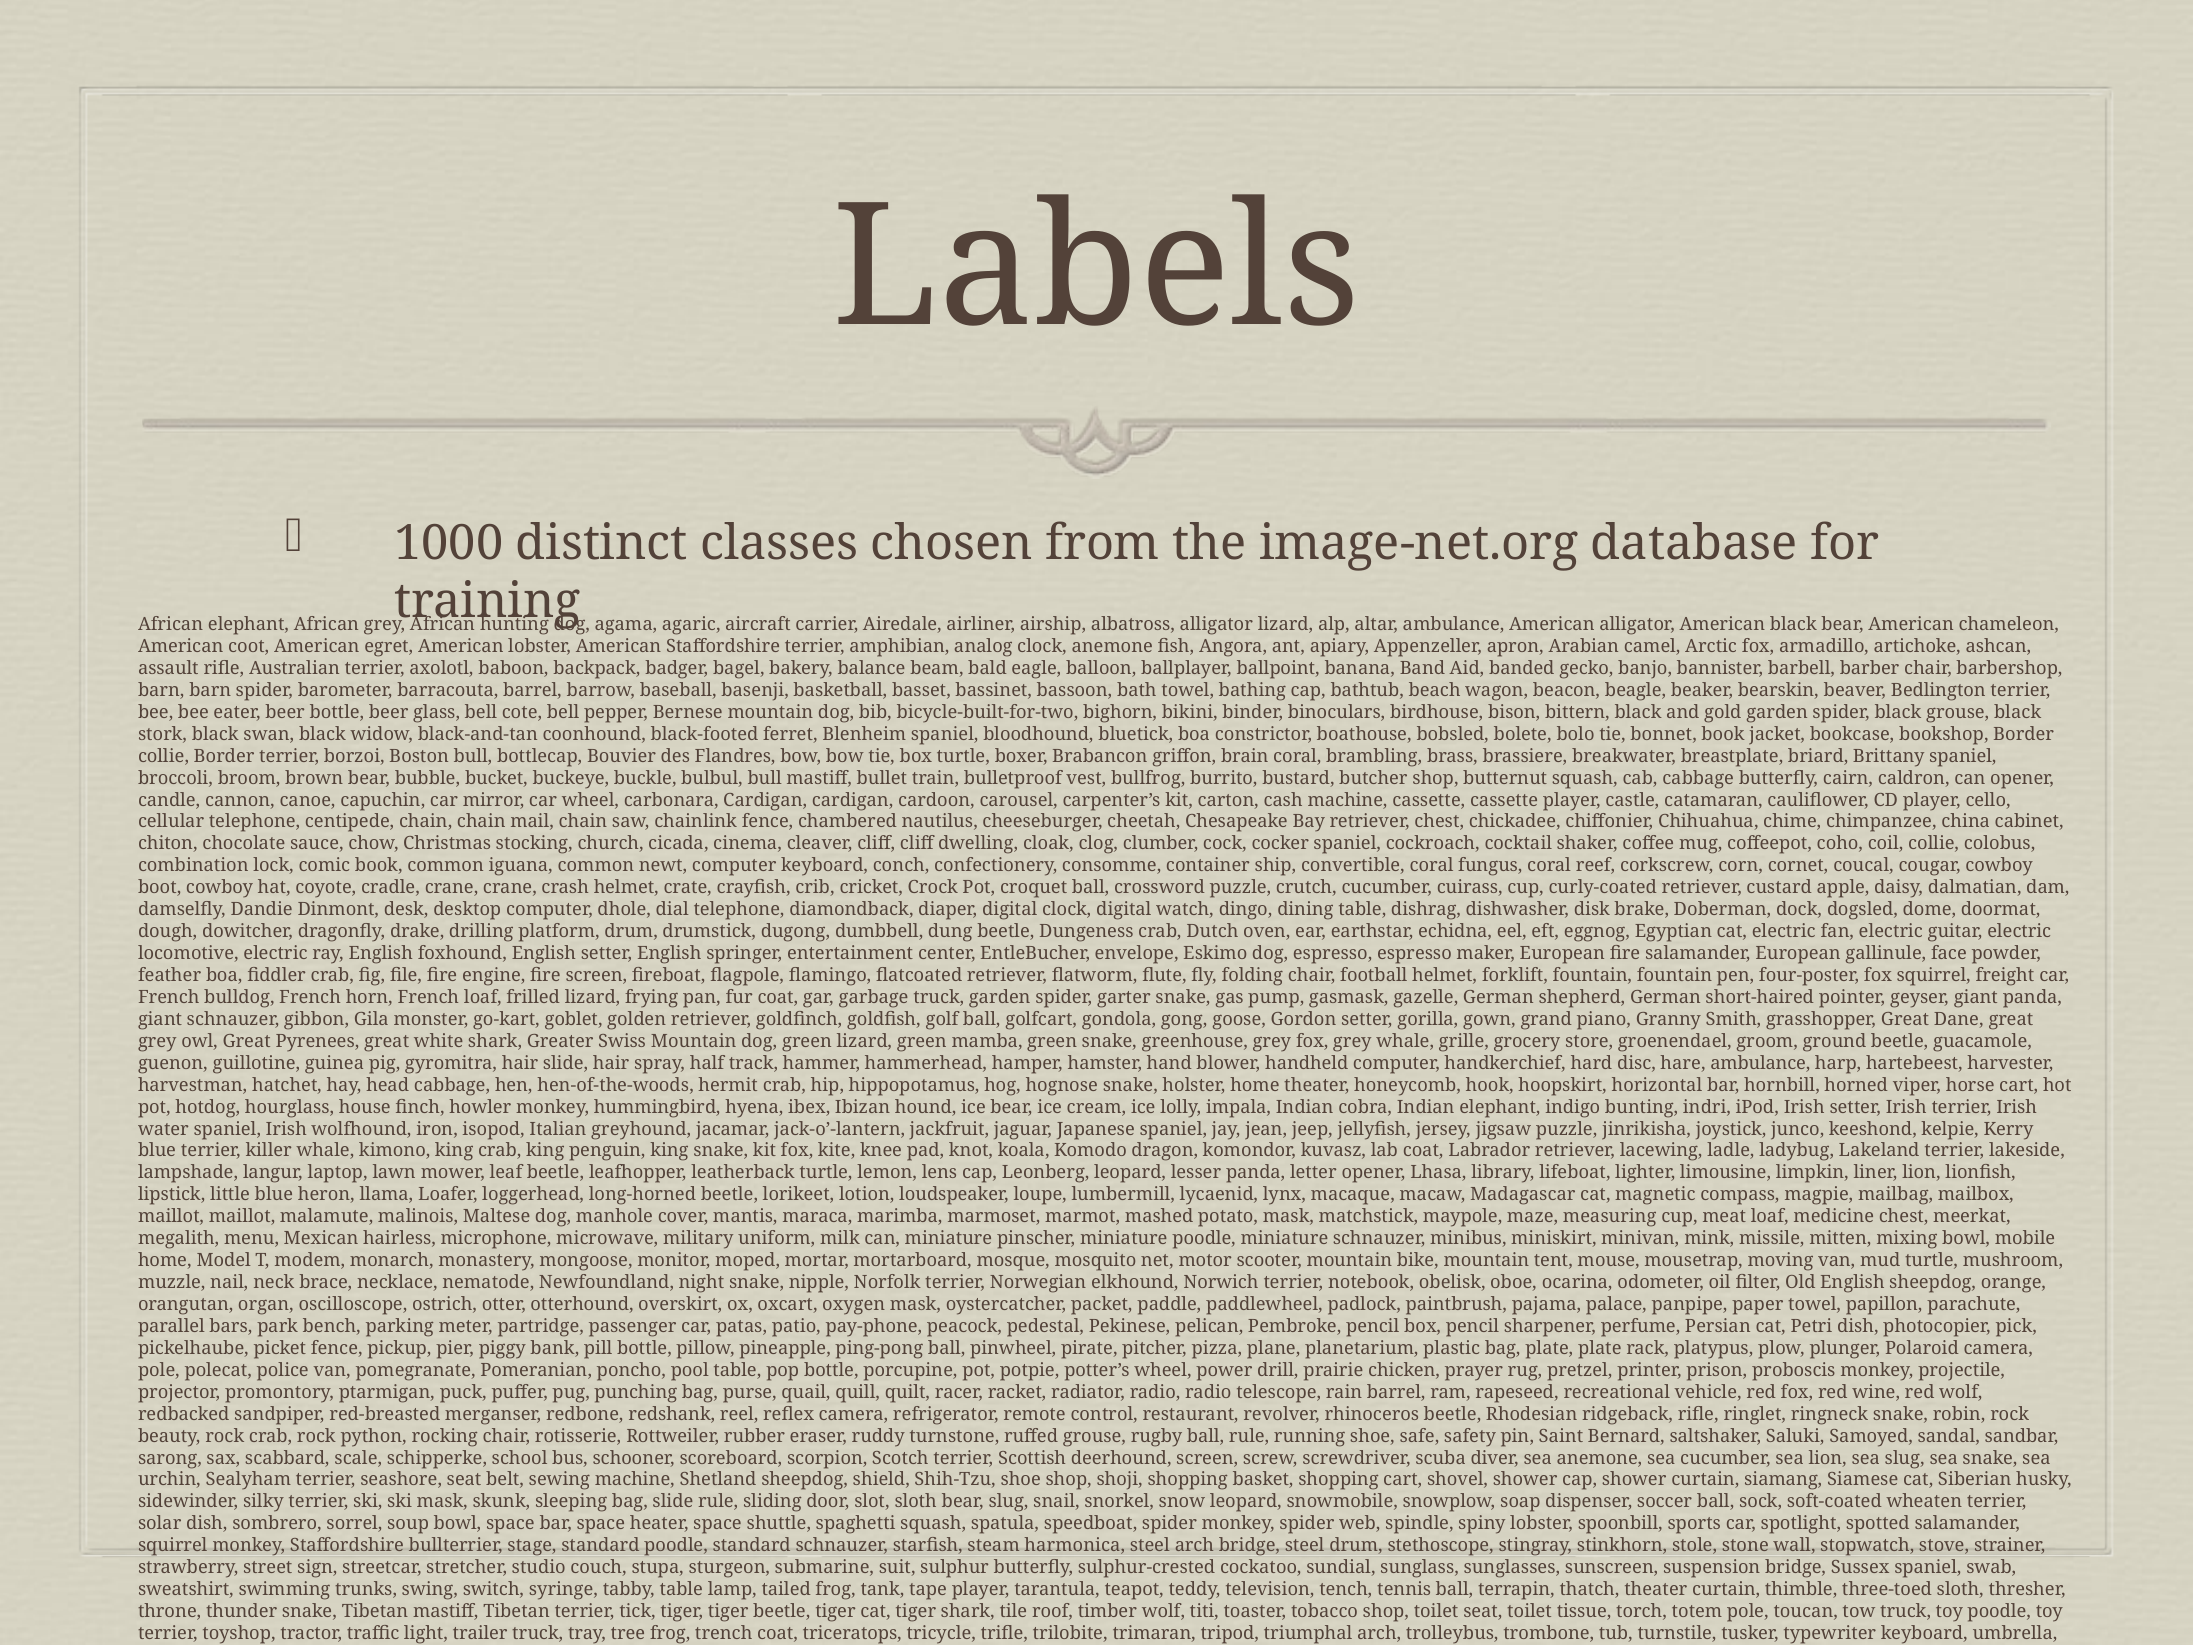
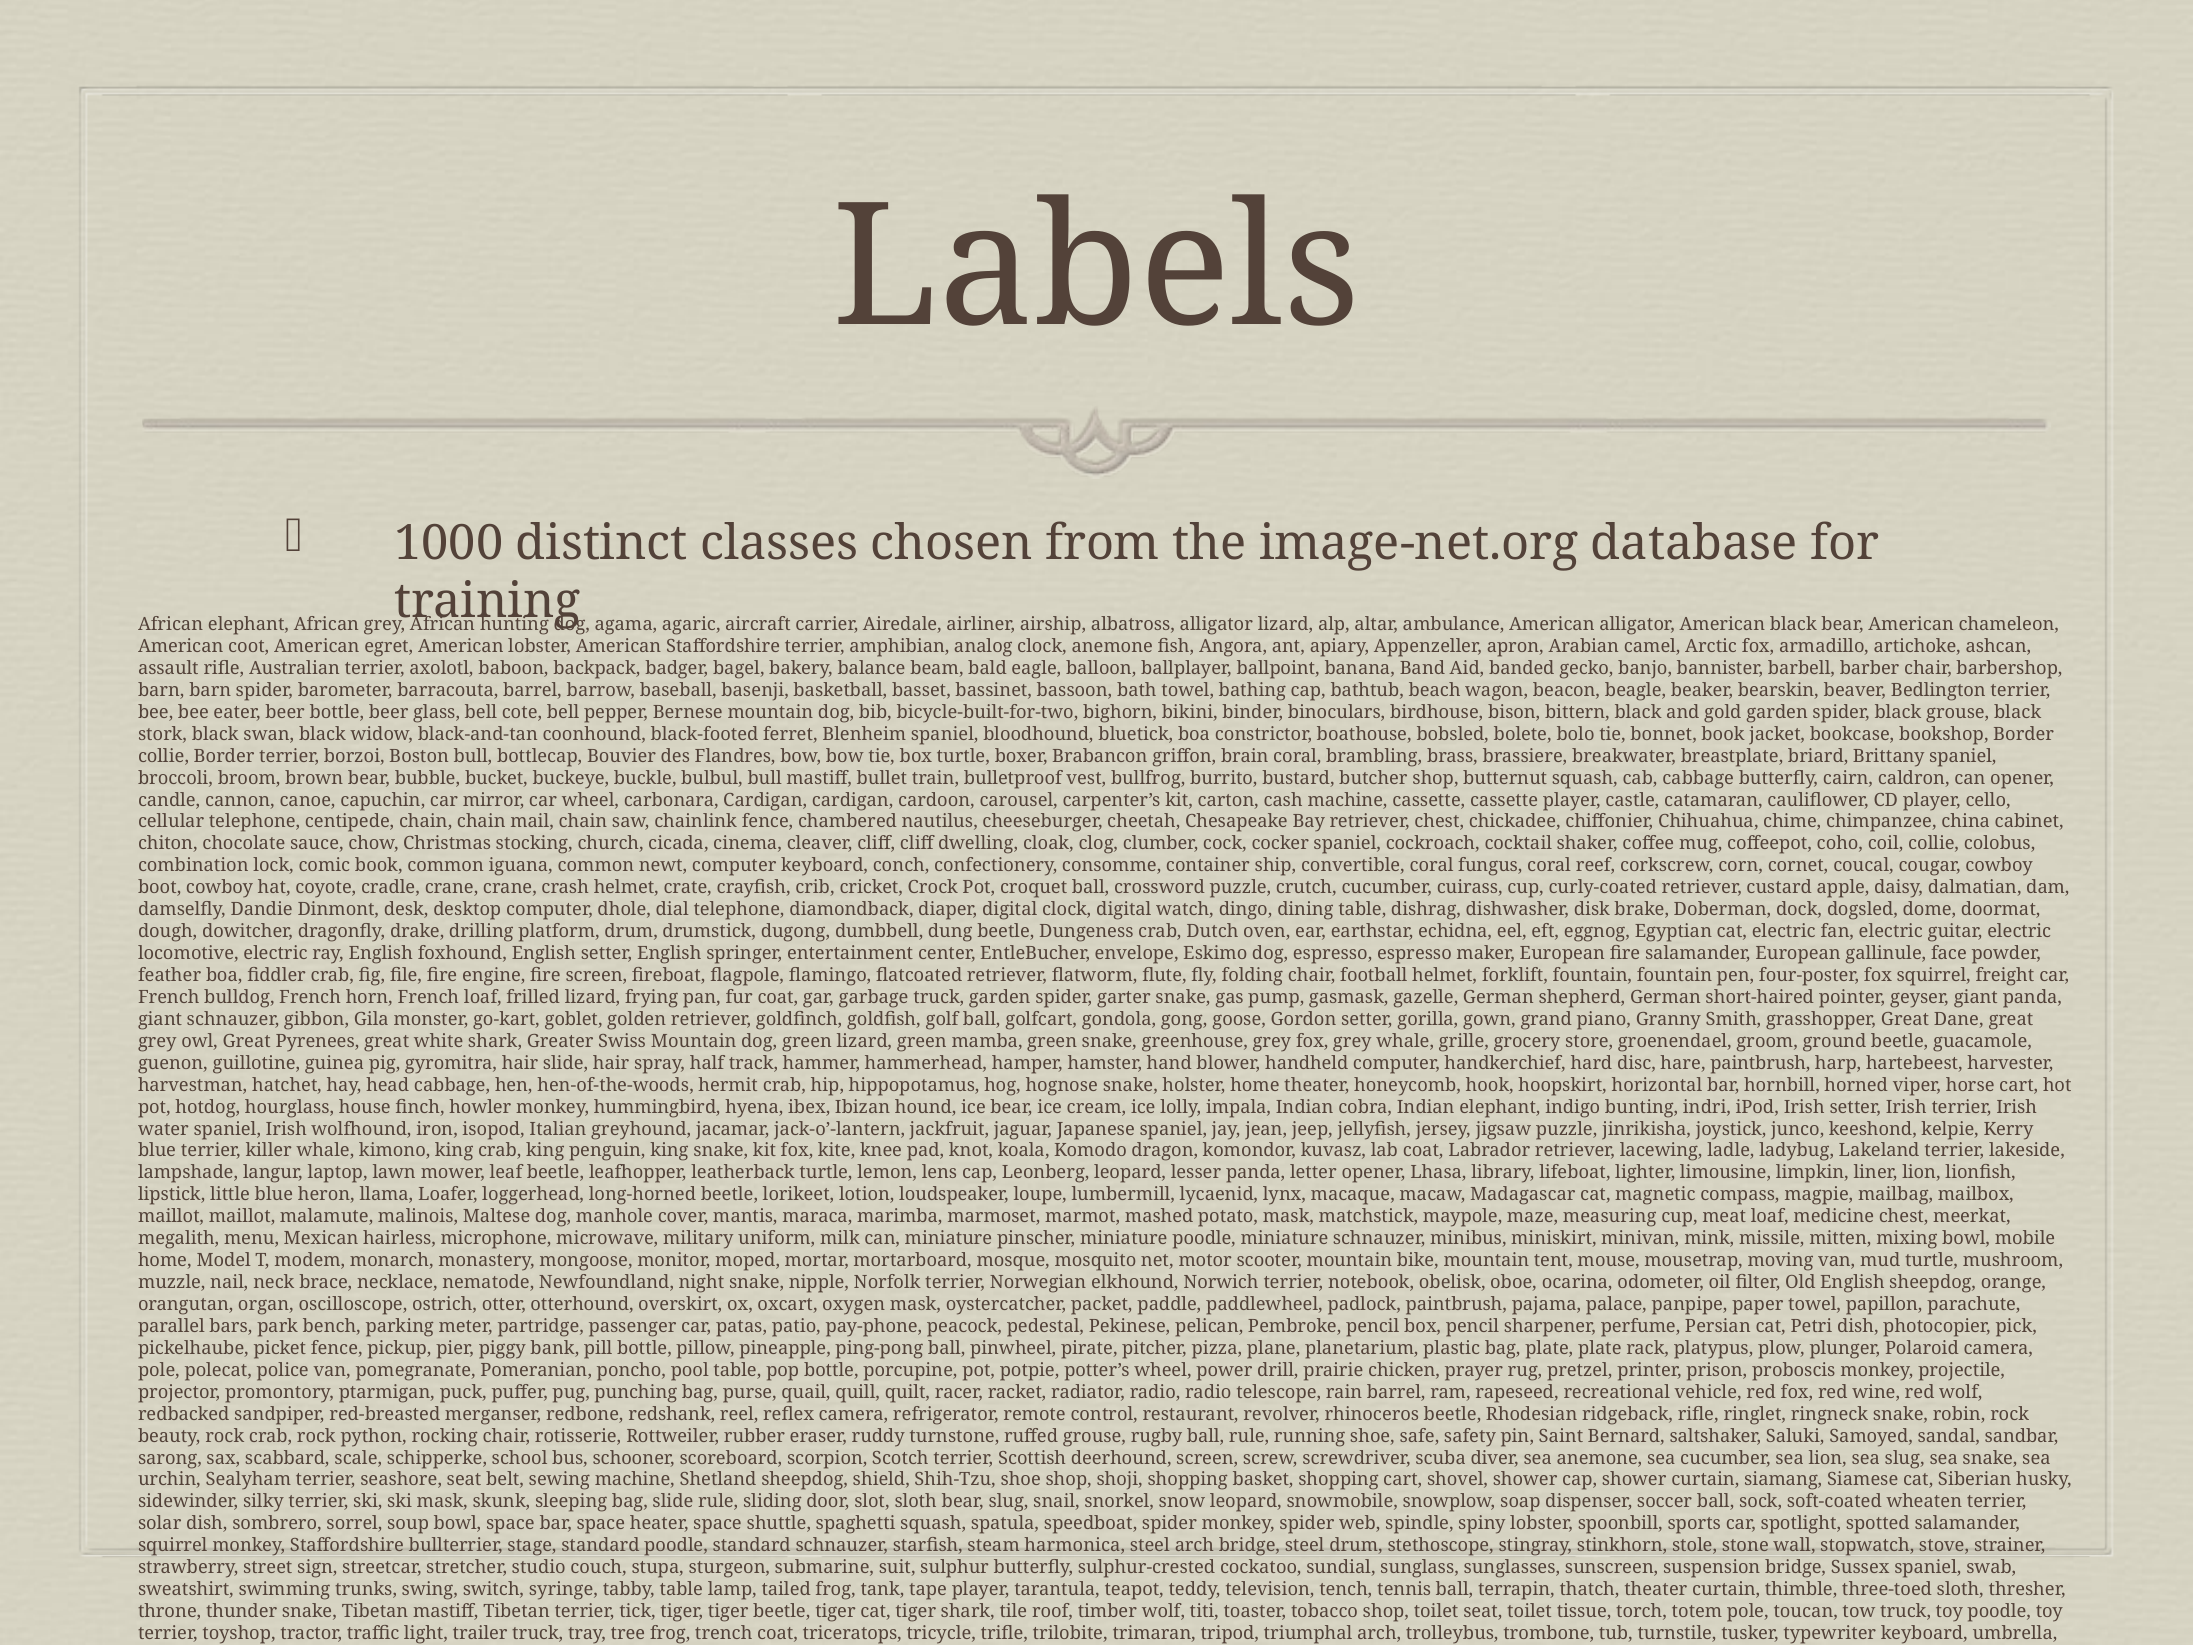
hare ambulance: ambulance -> paintbrush
